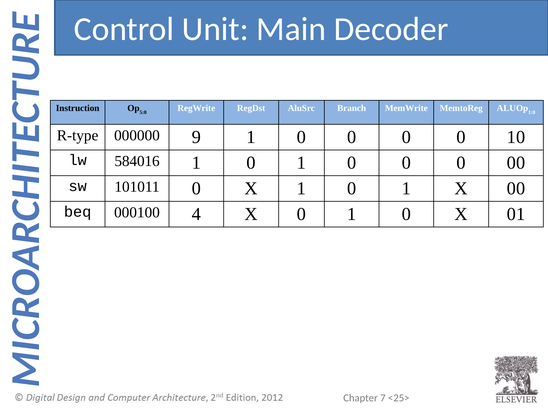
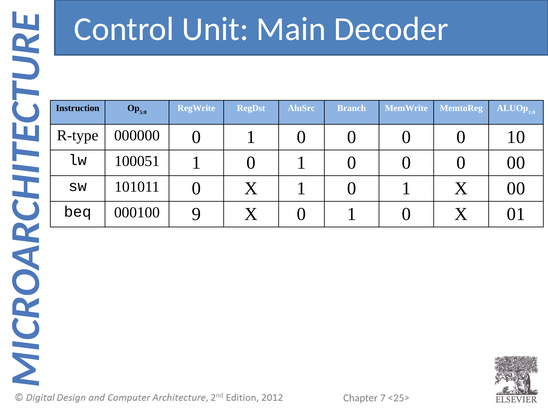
000000 9: 9 -> 0
584016: 584016 -> 100051
4: 4 -> 9
